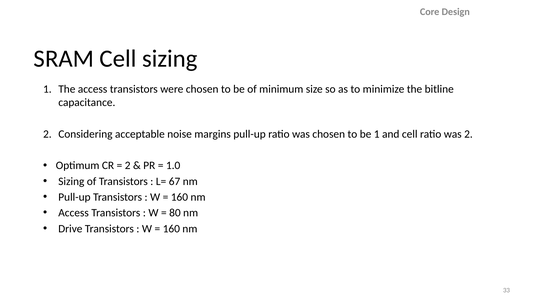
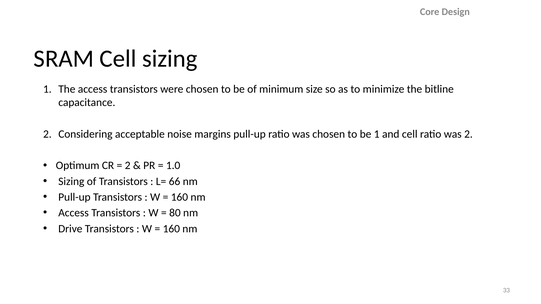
67: 67 -> 66
